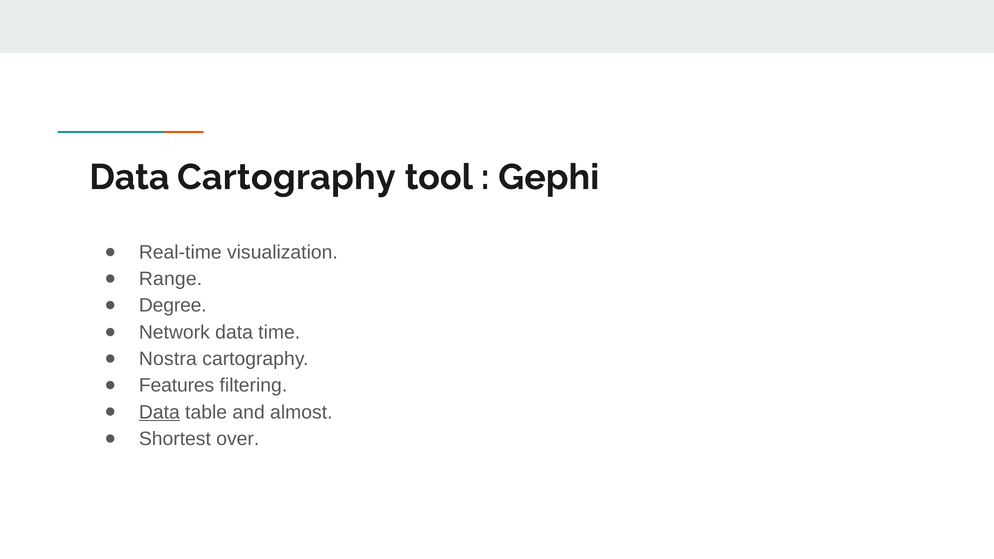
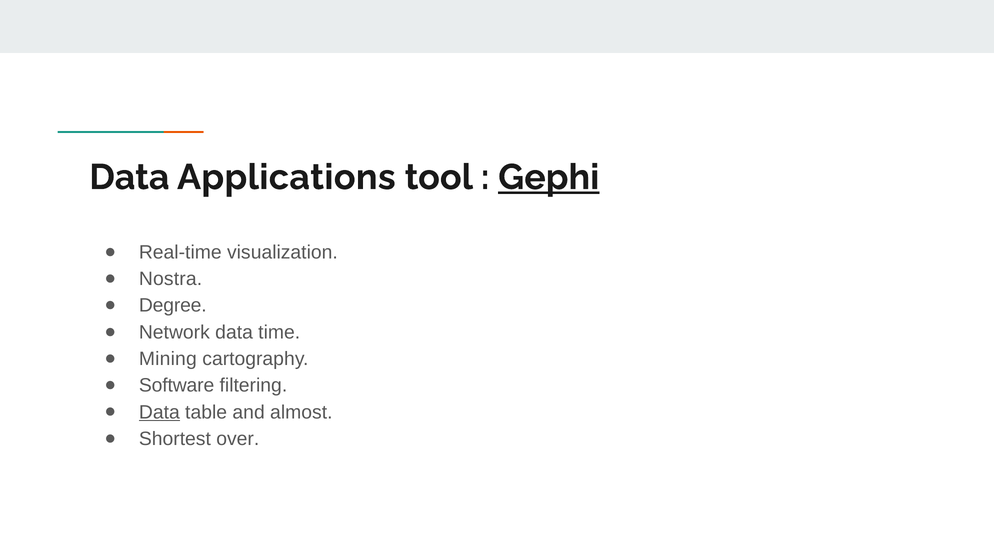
Data Cartography: Cartography -> Applications
Gephi underline: none -> present
Range: Range -> Nostra
Nostra: Nostra -> Mining
Features: Features -> Software
